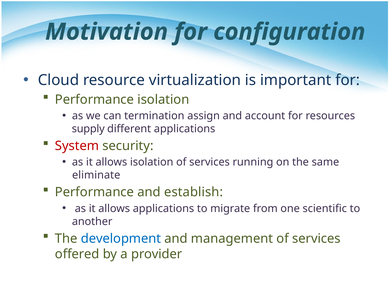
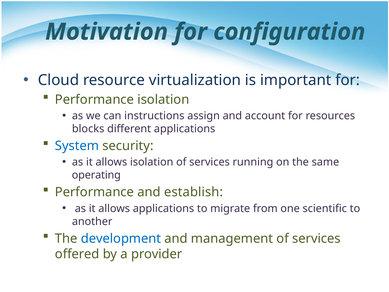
termination: termination -> instructions
supply: supply -> blocks
System colour: red -> blue
eliminate: eliminate -> operating
